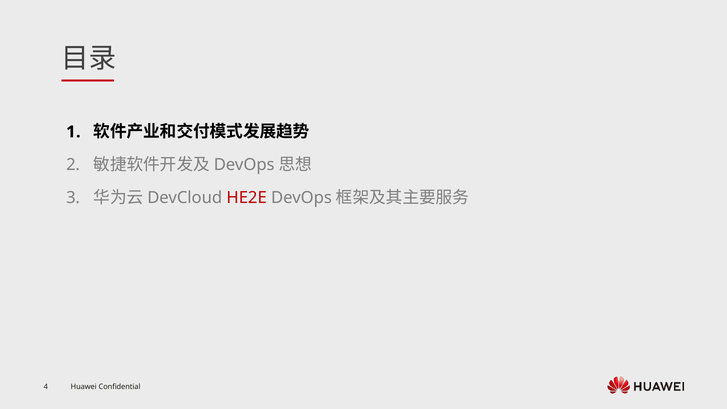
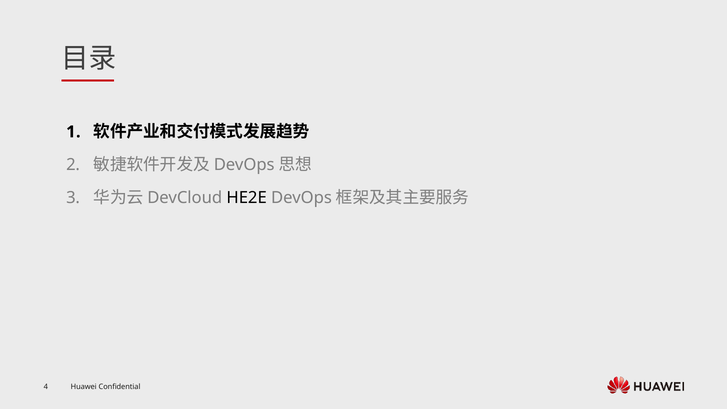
HE2E colour: red -> black
